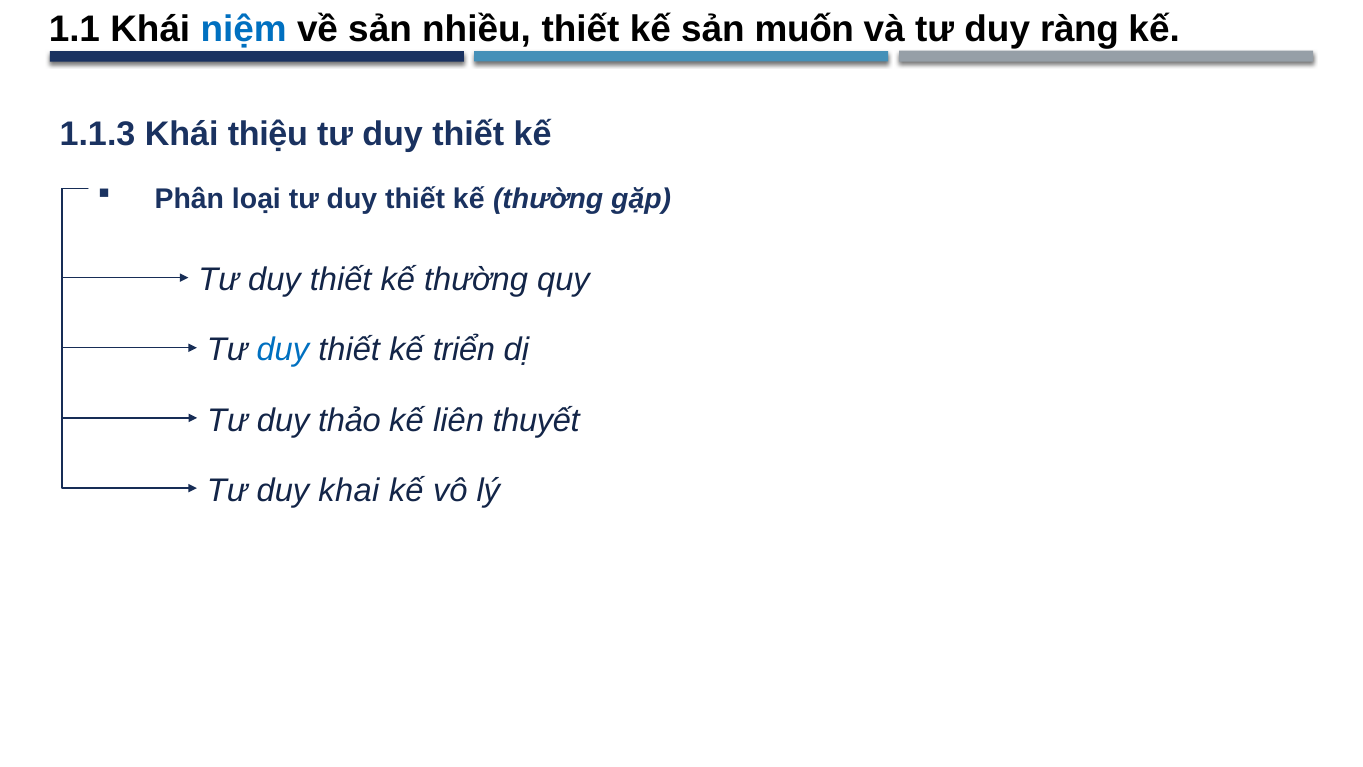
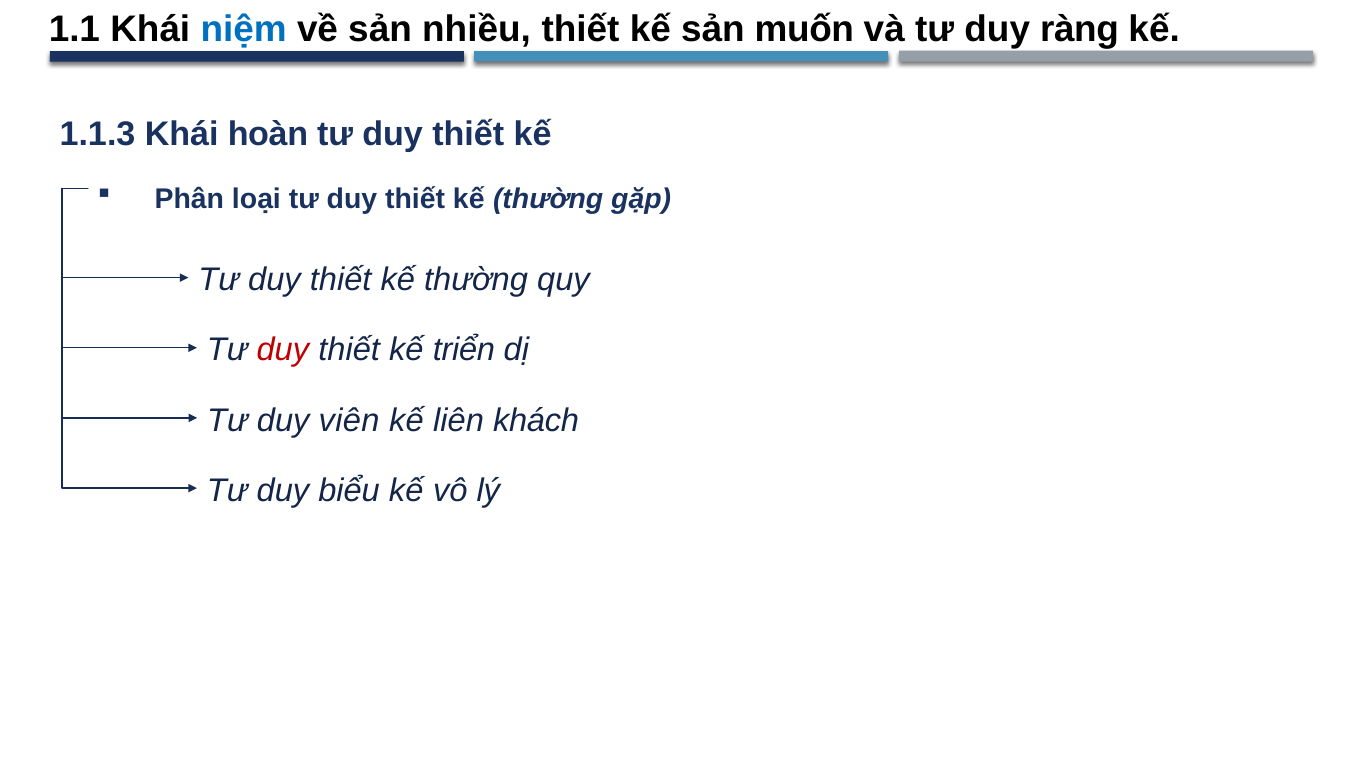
thiệu: thiệu -> hoàn
duy at (283, 350) colour: blue -> red
thảo: thảo -> viên
thuyết: thuyết -> khách
khai: khai -> biểu
